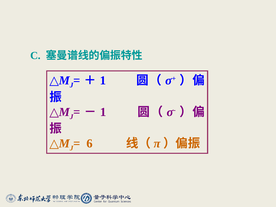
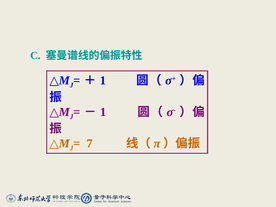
6: 6 -> 7
